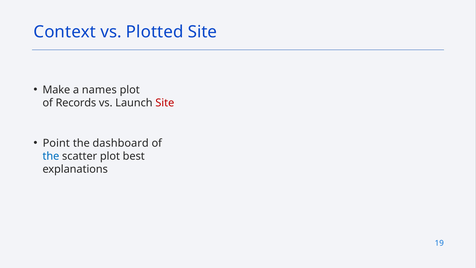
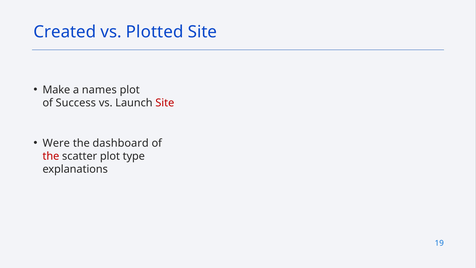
Context: Context -> Created
Records: Records -> Success
Point: Point -> Were
the at (51, 156) colour: blue -> red
best: best -> type
